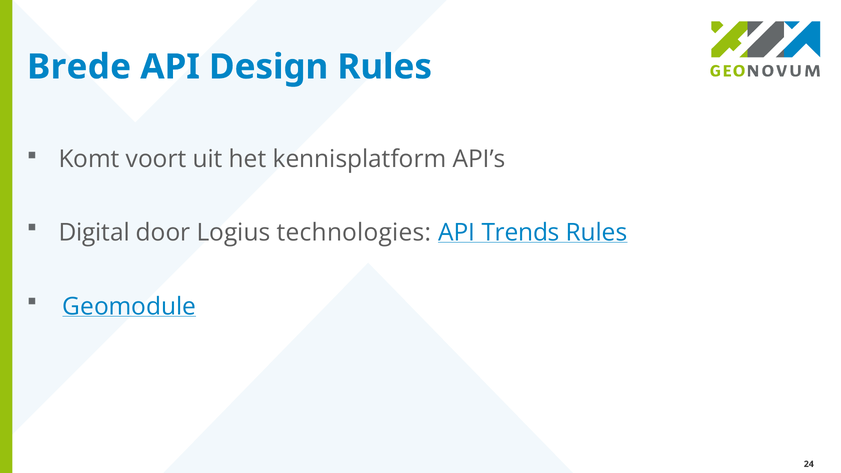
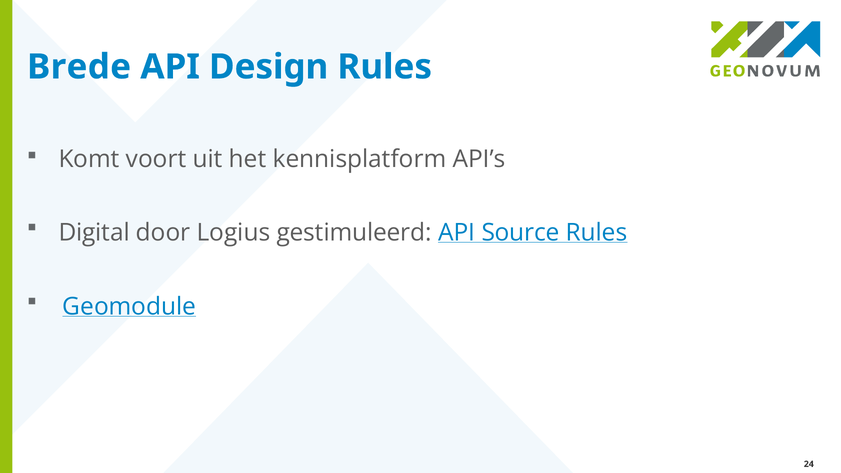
technologies: technologies -> gestimuleerd
Trends: Trends -> Source
